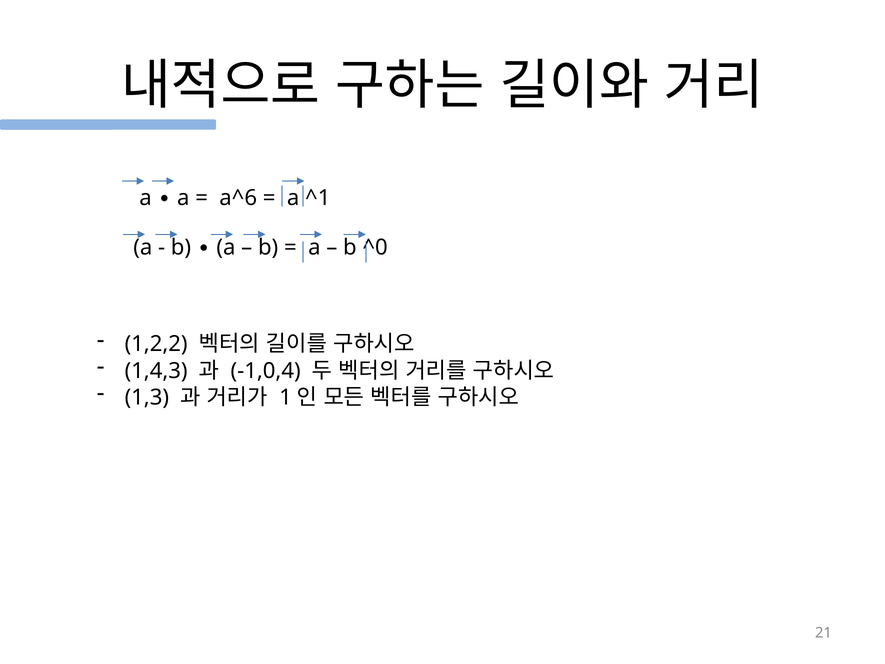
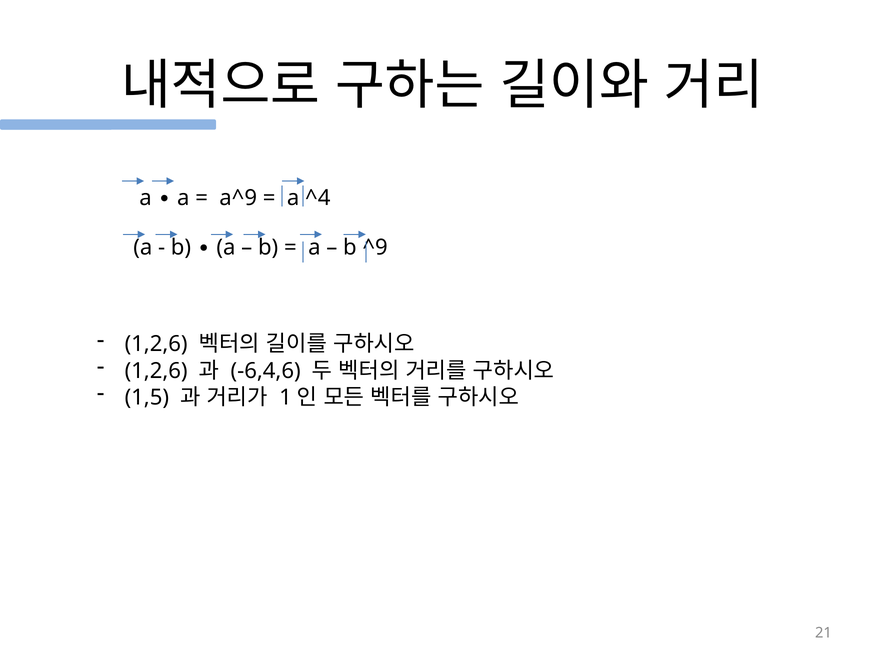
a^6: a^6 -> a^9
^1: ^1 -> ^4
^0: ^0 -> ^9
1,2,2 at (156, 344): 1,2,2 -> 1,2,6
1,4,3 at (156, 371): 1,4,3 -> 1,2,6
-1,0,4: -1,0,4 -> -6,4,6
1,3: 1,3 -> 1,5
